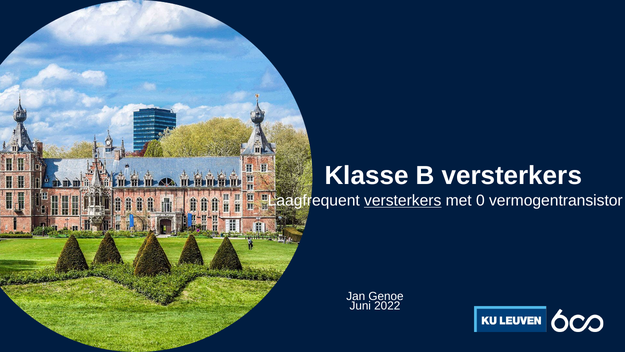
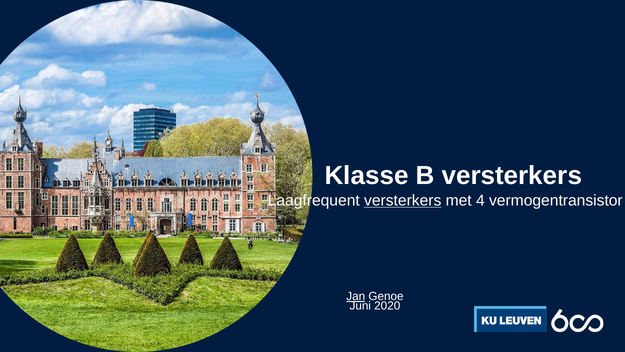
0: 0 -> 4
Jan underline: none -> present
2022: 2022 -> 2020
